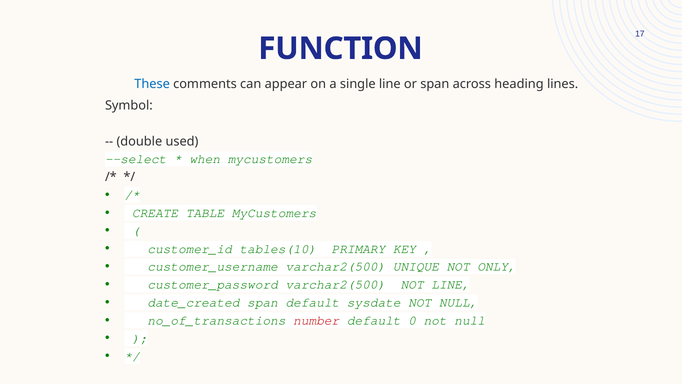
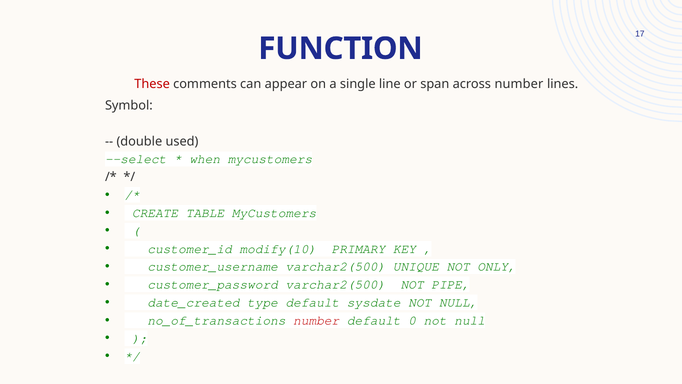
These colour: blue -> red
across heading: heading -> number
tables(10: tables(10 -> modify(10
NOT LINE: LINE -> PIPE
date_created span: span -> type
